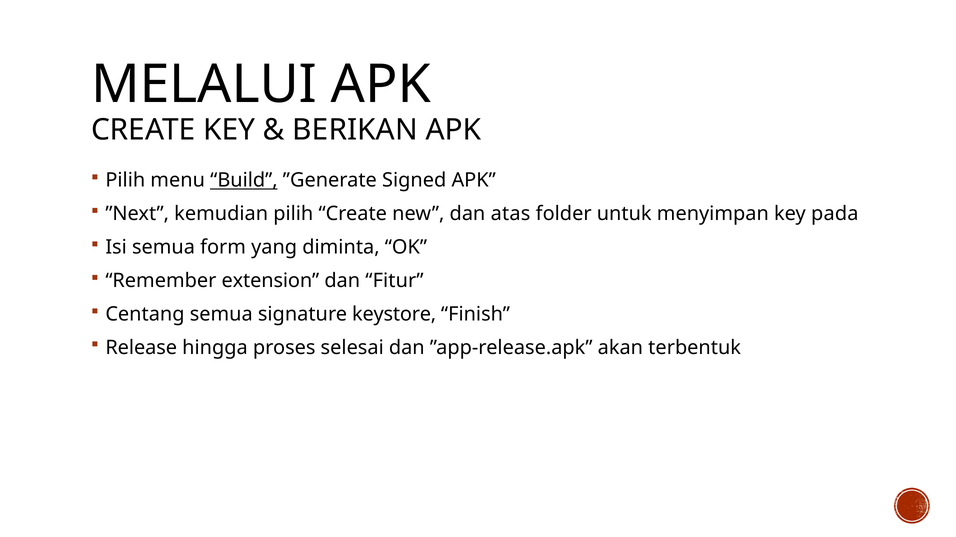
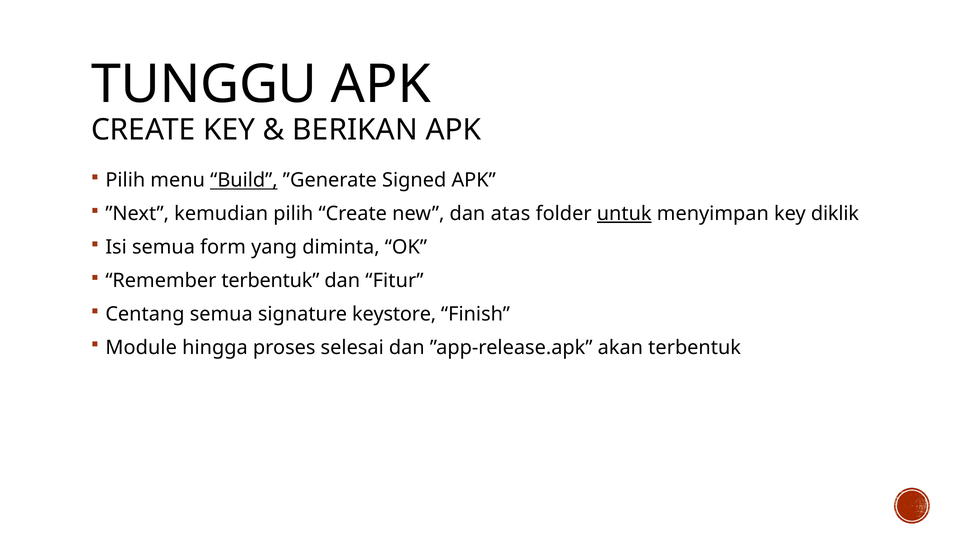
MELALUI: MELALUI -> TUNGGU
untuk underline: none -> present
pada: pada -> diklik
Remember extension: extension -> terbentuk
Release: Release -> Module
